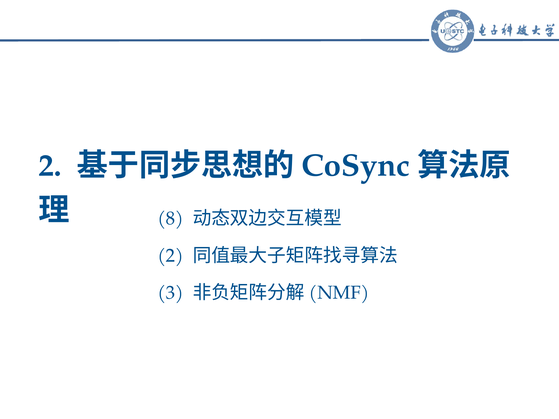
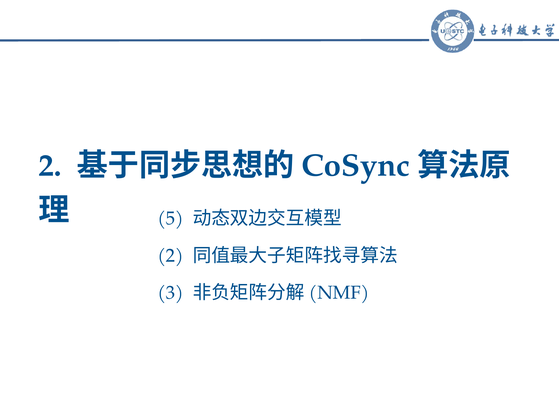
8: 8 -> 5
